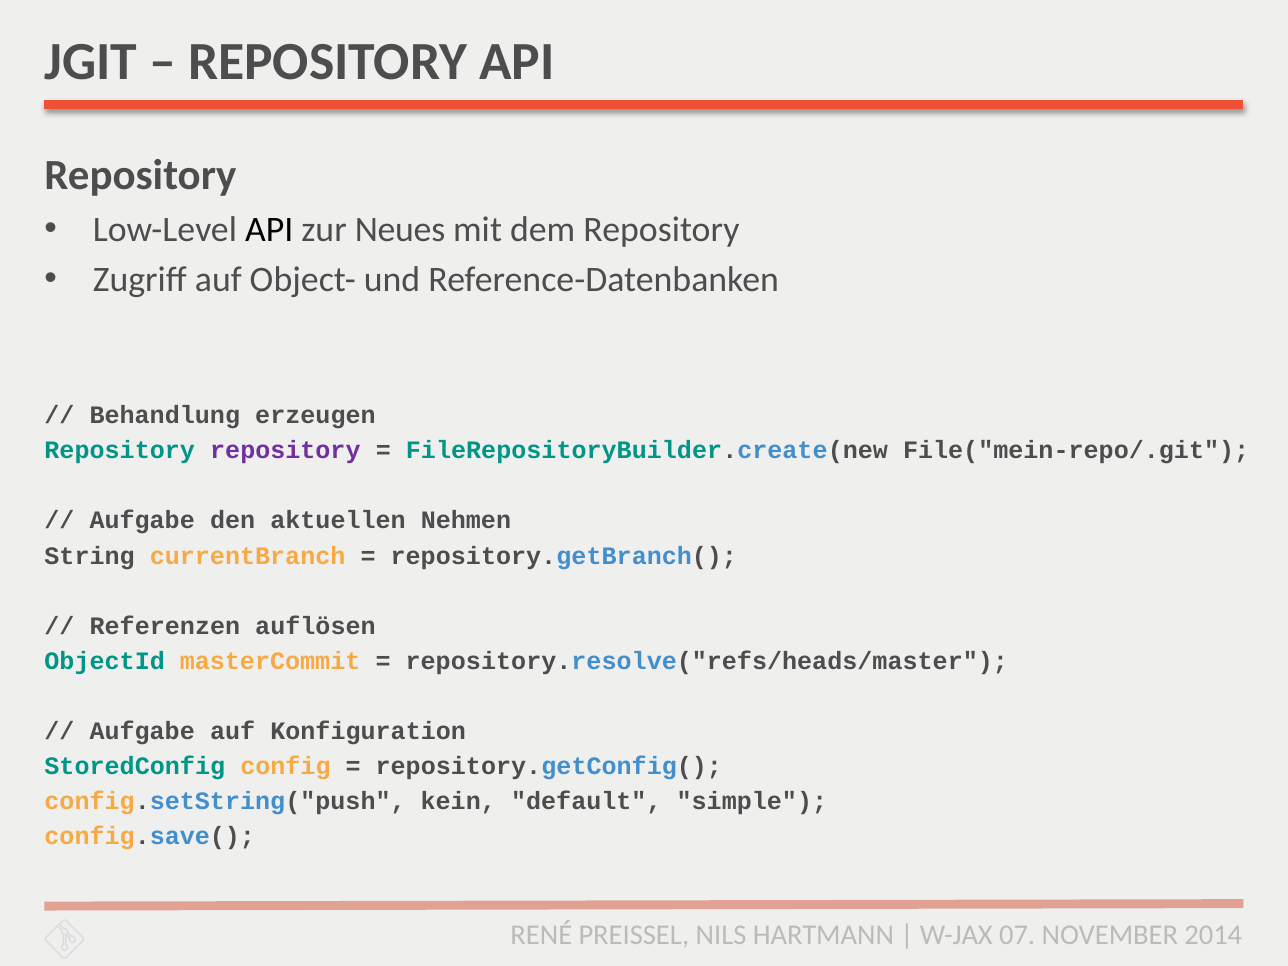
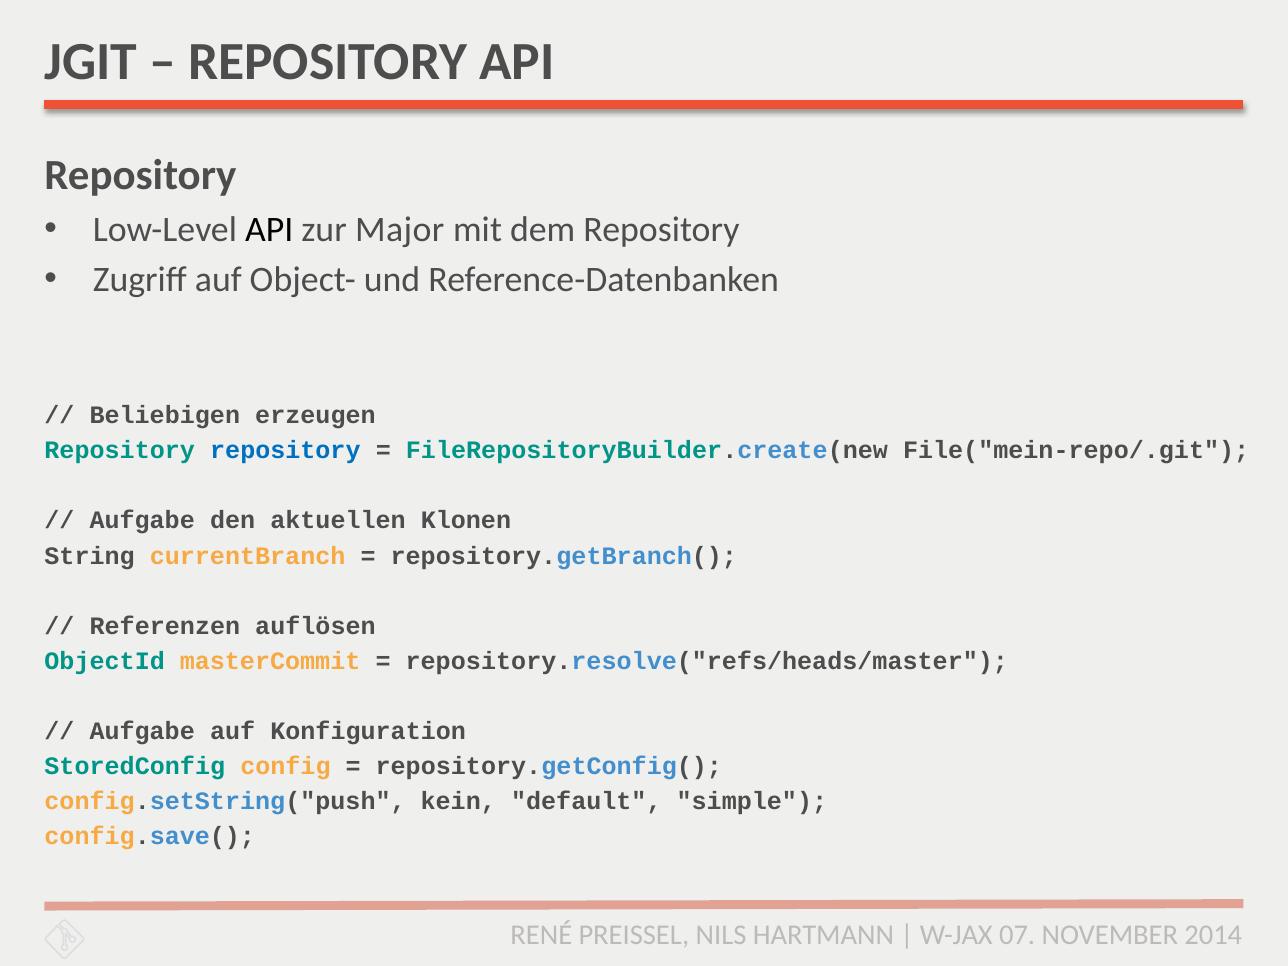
Neues: Neues -> Major
Behandlung: Behandlung -> Beliebigen
repository at (285, 451) colour: purple -> blue
Nehmen: Nehmen -> Klonen
